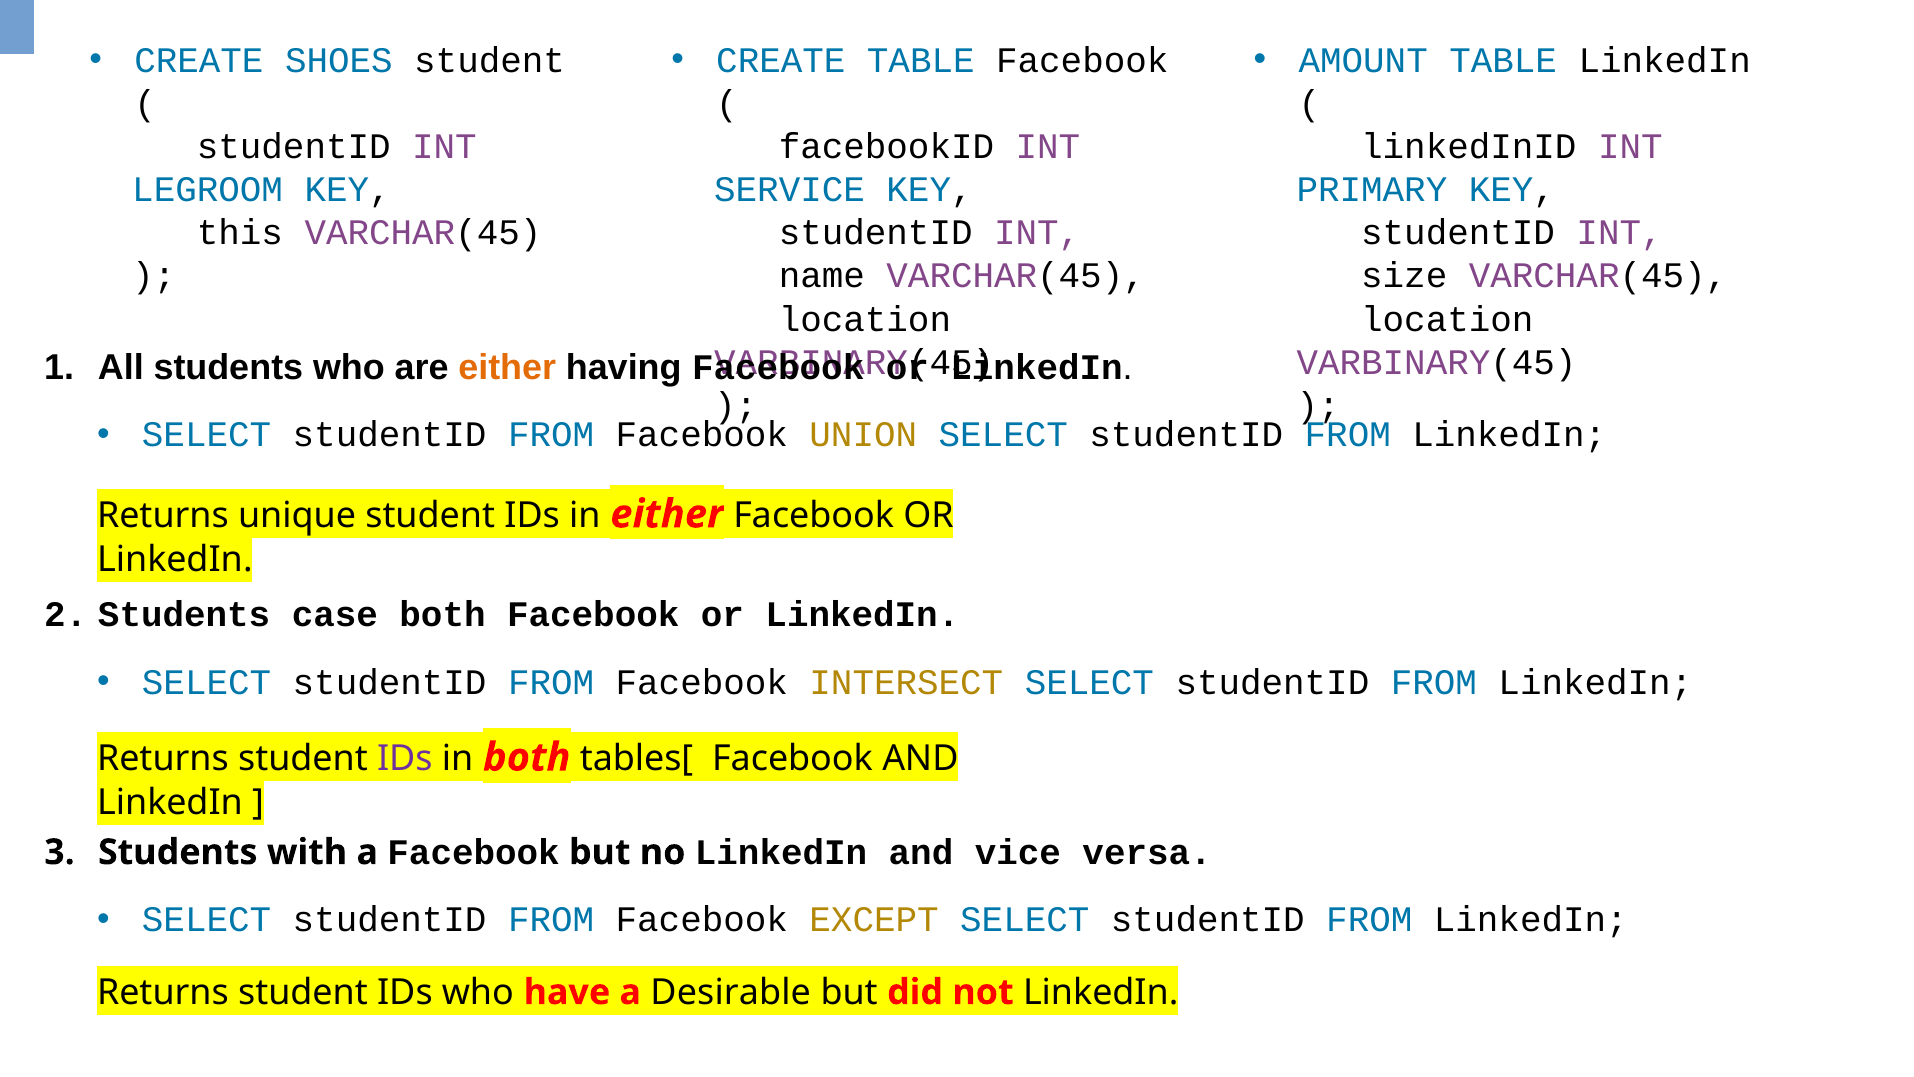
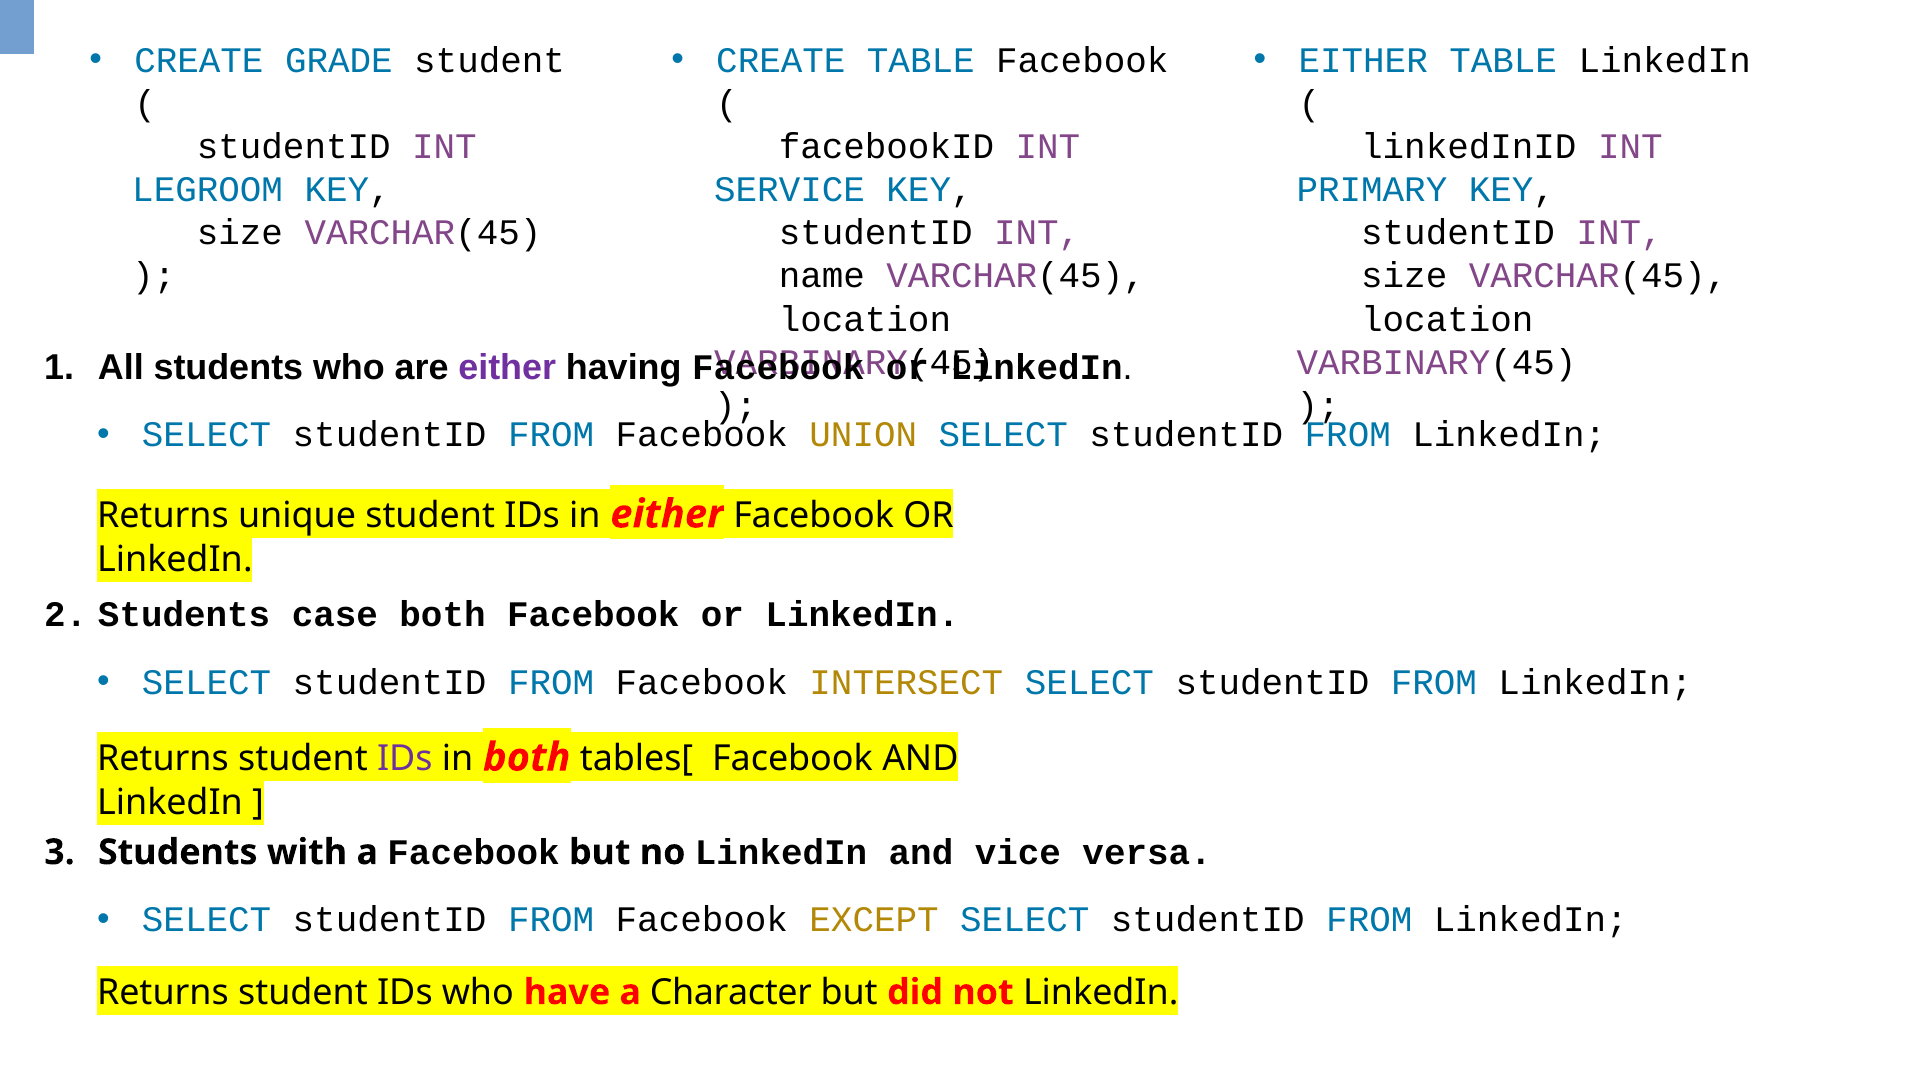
SHOES: SHOES -> GRADE
AMOUNT at (1363, 61): AMOUNT -> EITHER
this at (240, 233): this -> size
either at (507, 367) colour: orange -> purple
Desirable: Desirable -> Character
